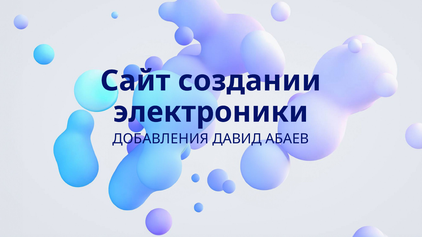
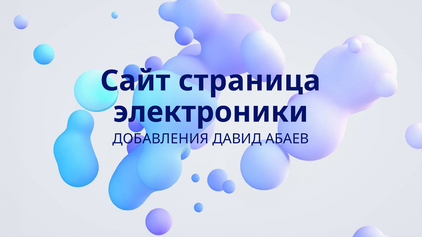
создании: создании -> страница
